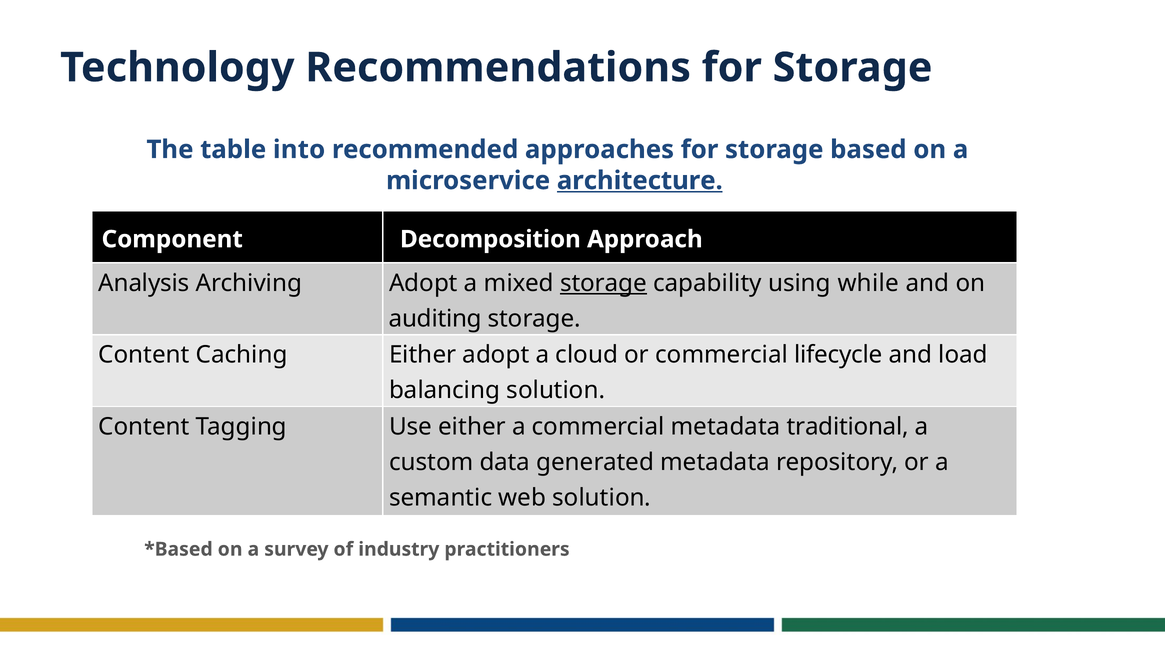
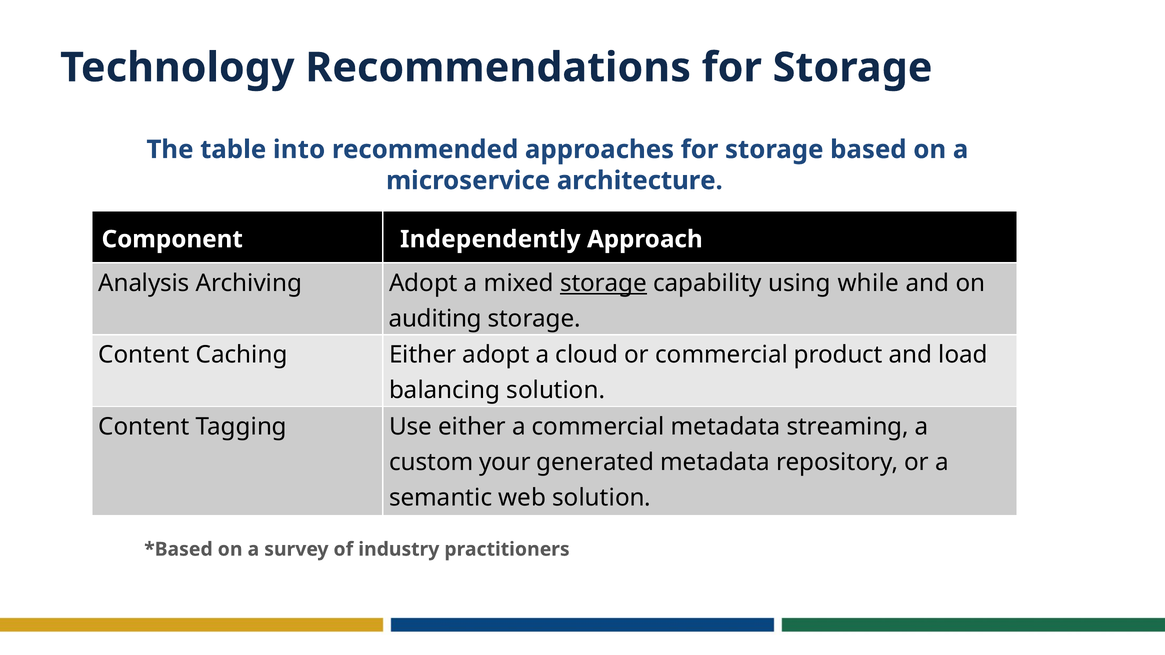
architecture underline: present -> none
Decomposition: Decomposition -> Independently
lifecycle: lifecycle -> product
traditional: traditional -> streaming
data: data -> your
